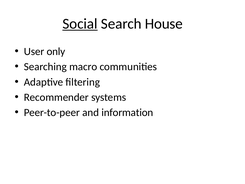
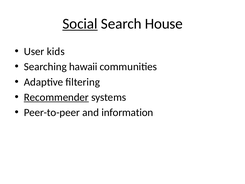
only: only -> kids
macro: macro -> hawaii
Recommender underline: none -> present
